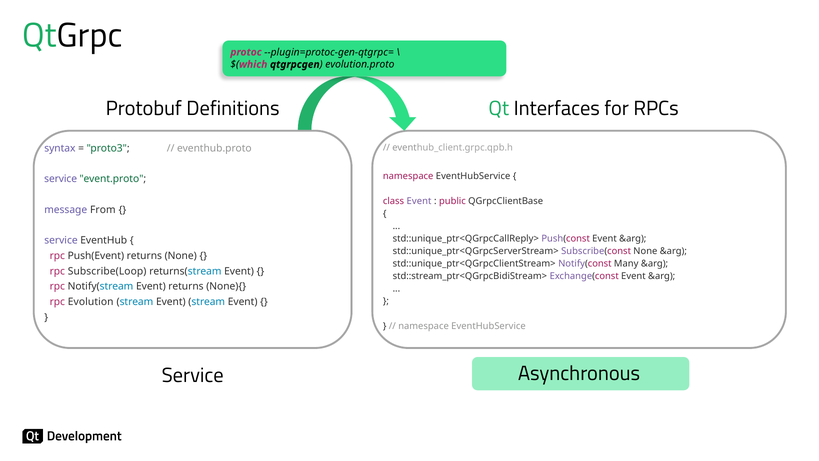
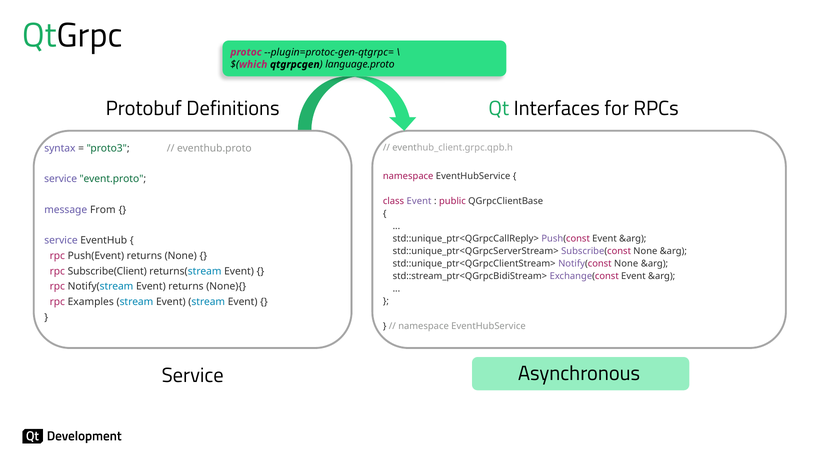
evolution.proto: evolution.proto -> language.proto
Notify(const Many: Many -> None
Subscribe(Loop: Subscribe(Loop -> Subscribe(Client
Evolution: Evolution -> Examples
